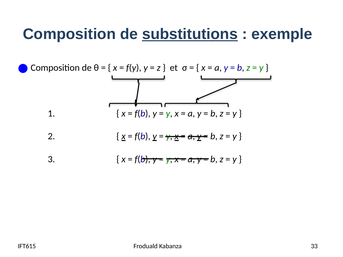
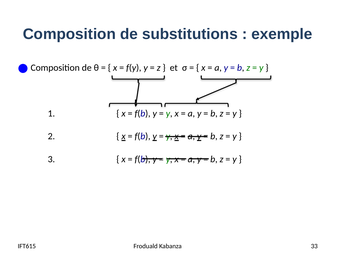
substitutions underline: present -> none
